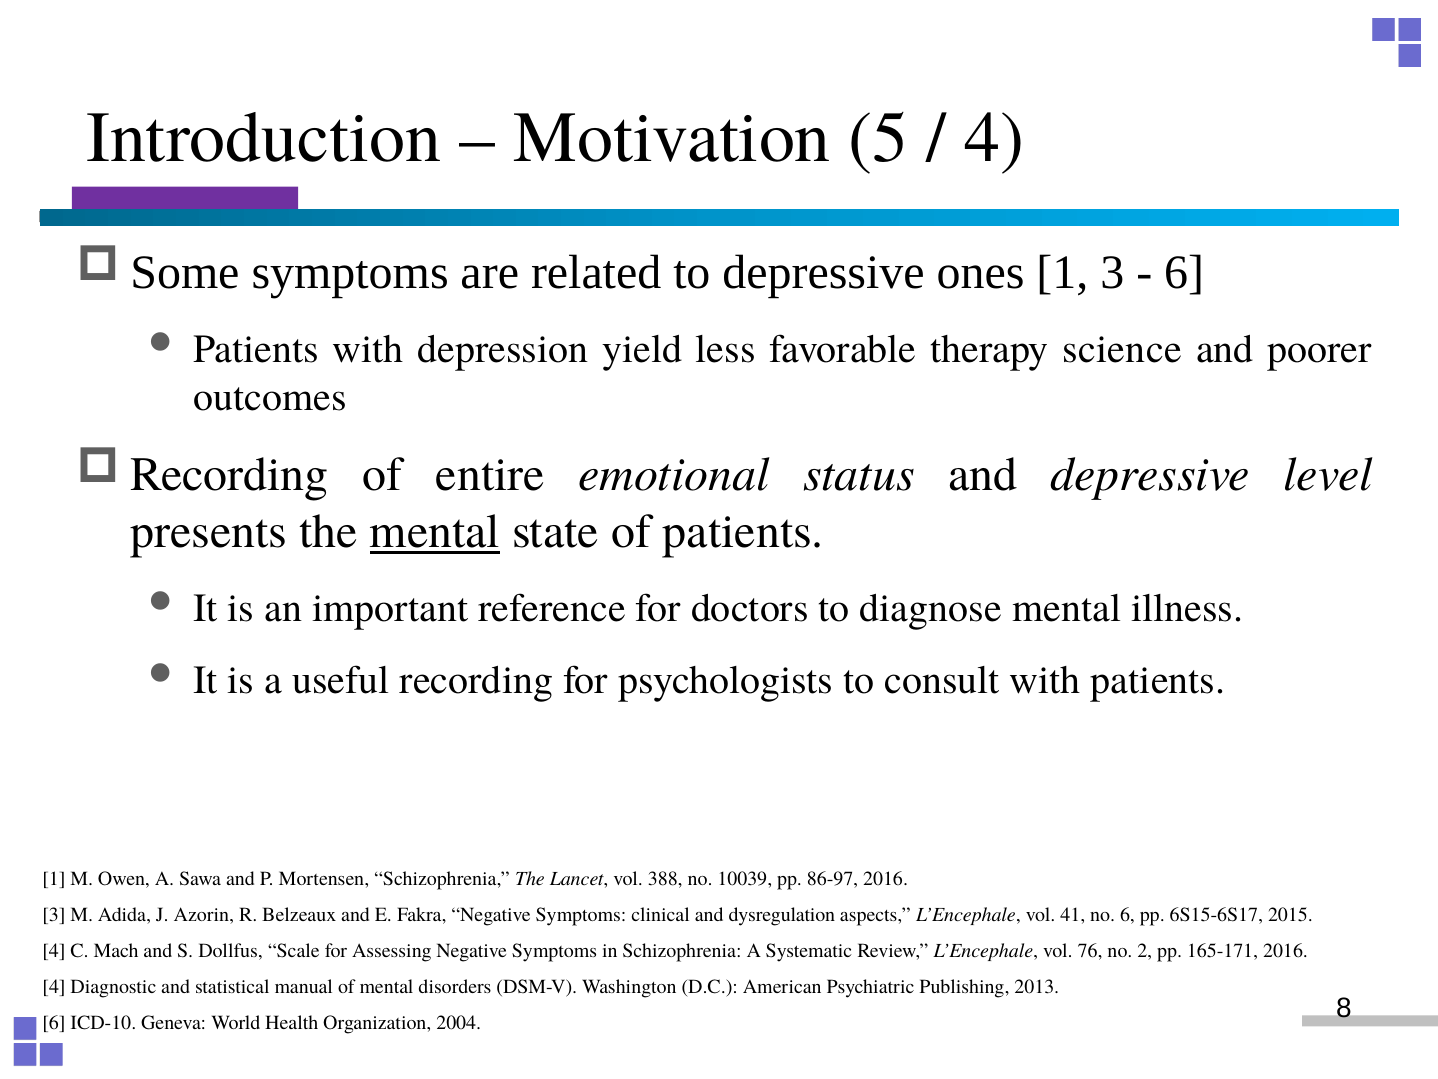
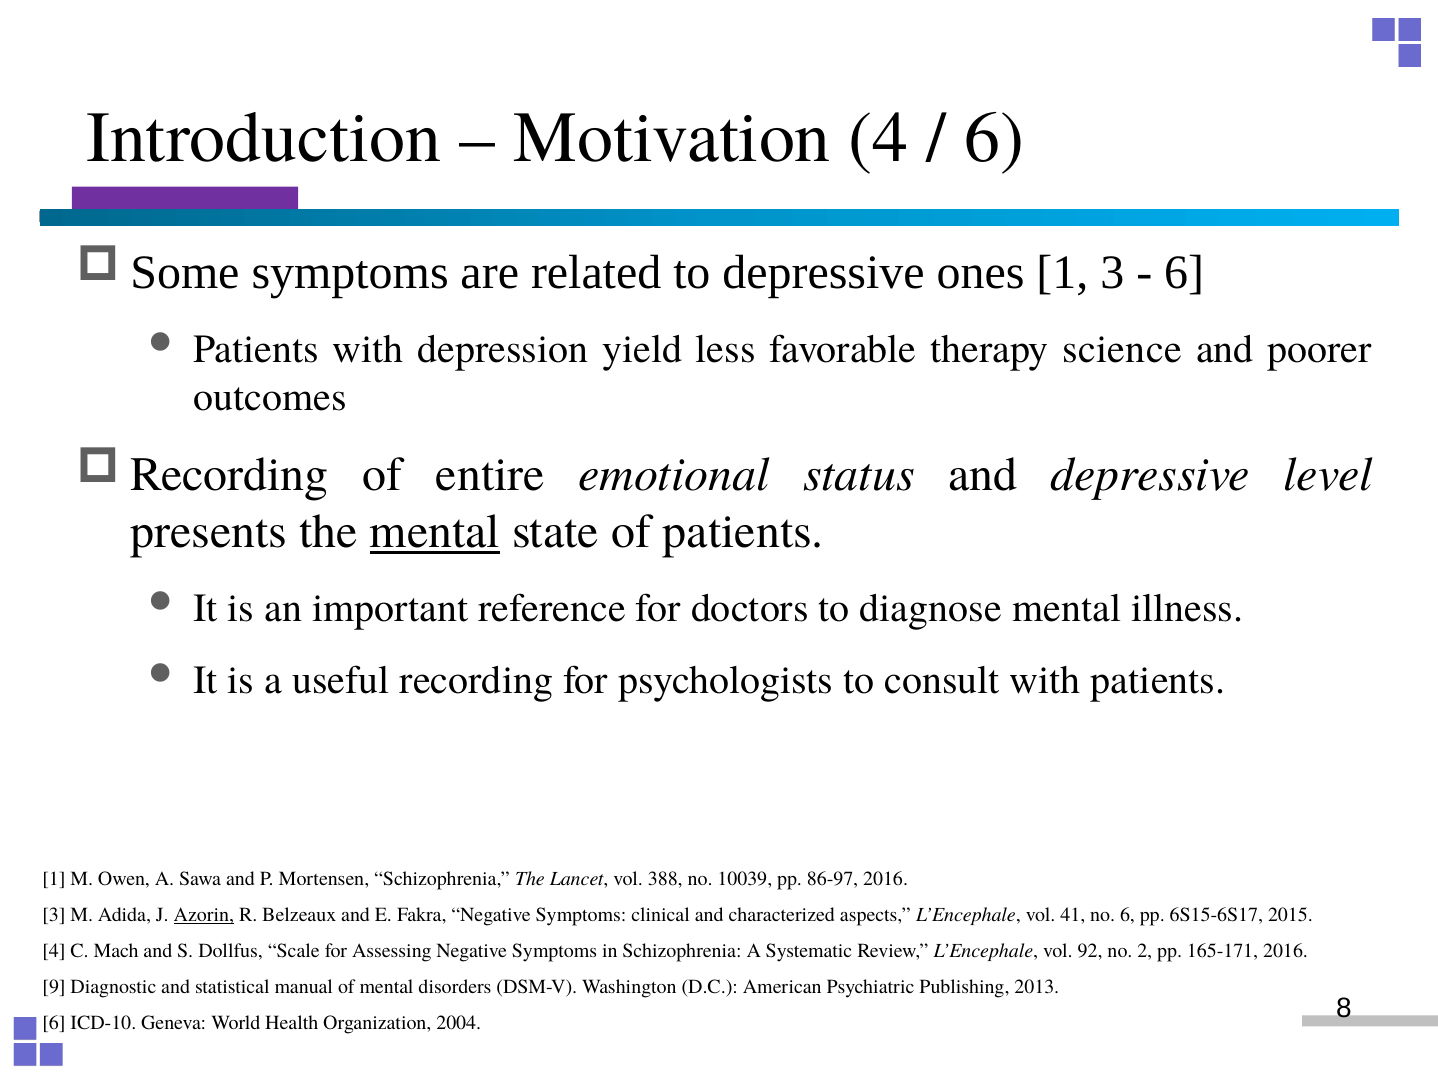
Motivation 5: 5 -> 4
4 at (995, 138): 4 -> 6
Azorin underline: none -> present
dysregulation: dysregulation -> characterized
76: 76 -> 92
4 at (54, 986): 4 -> 9
